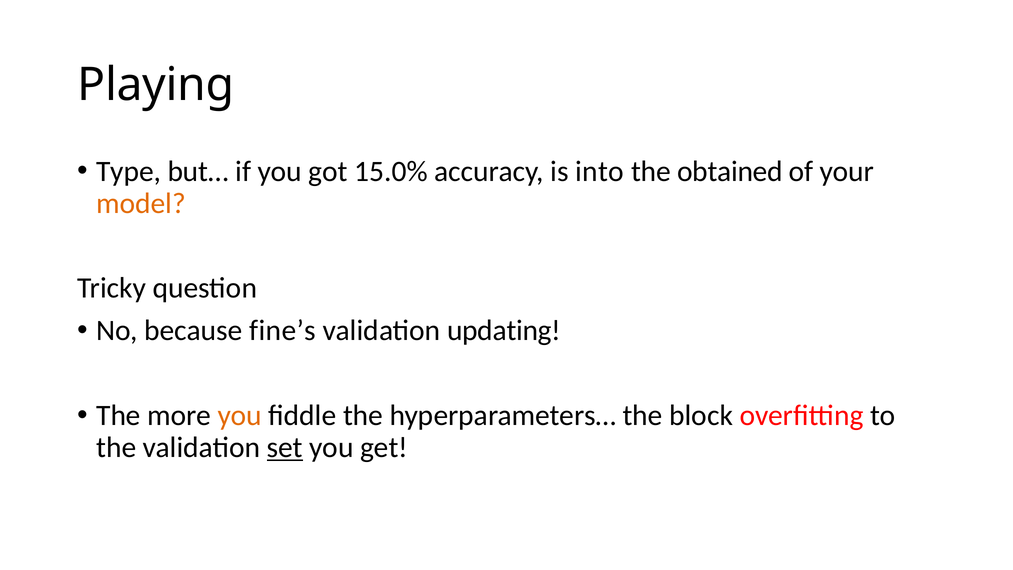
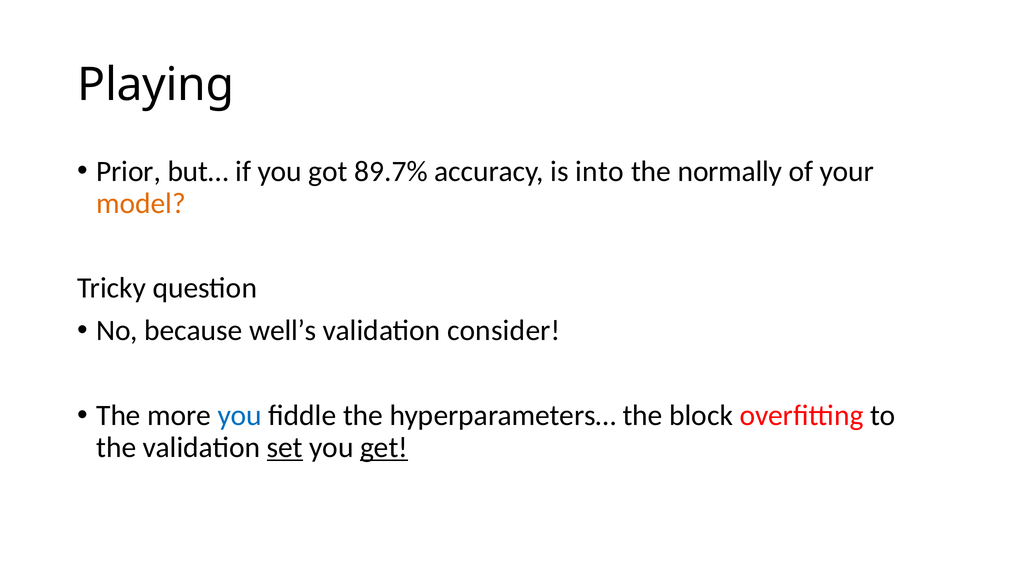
Type: Type -> Prior
15.0%: 15.0% -> 89.7%
obtained: obtained -> normally
fine’s: fine’s -> well’s
updating: updating -> consider
you at (240, 416) colour: orange -> blue
get underline: none -> present
